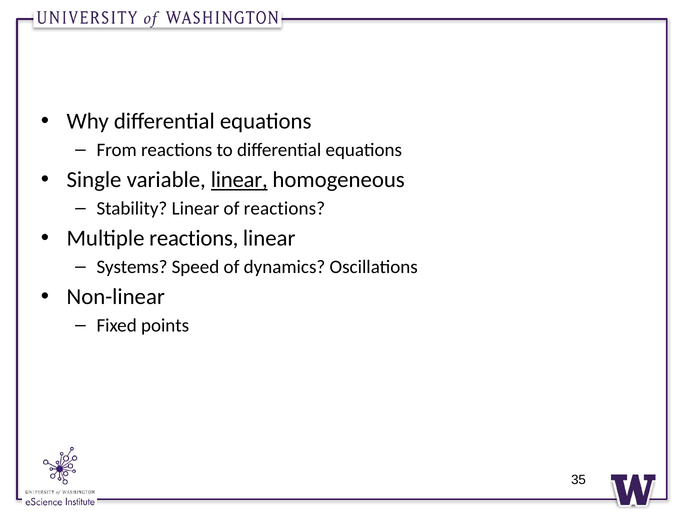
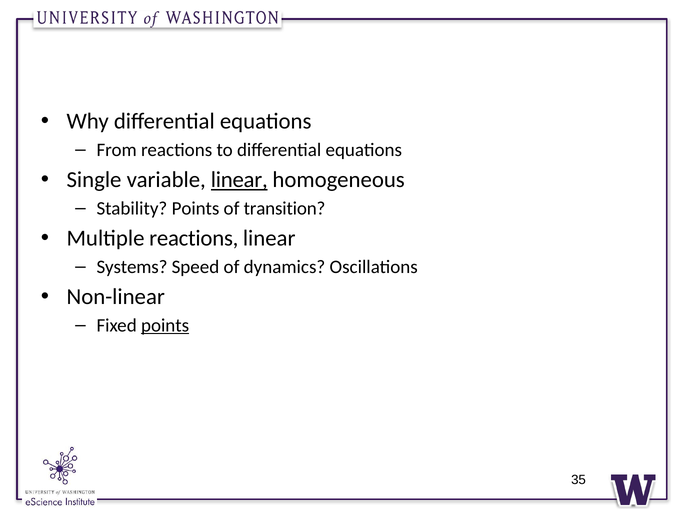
Stability Linear: Linear -> Points
of reactions: reactions -> transition
points at (165, 325) underline: none -> present
